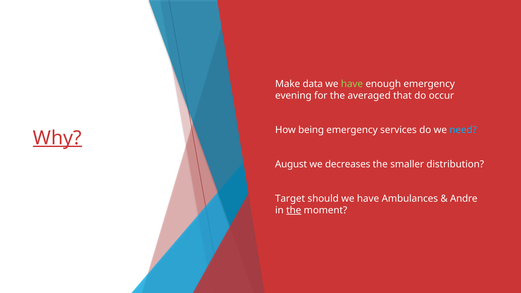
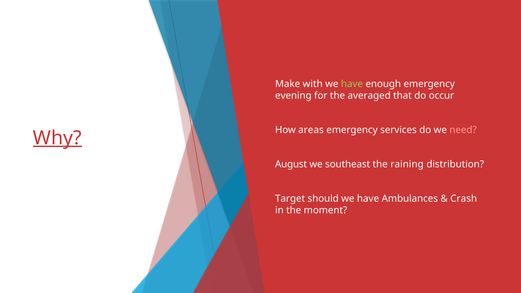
data: data -> with
being: being -> areas
need colour: light blue -> pink
decreases: decreases -> southeast
smaller: smaller -> raining
Andre: Andre -> Crash
the at (294, 210) underline: present -> none
